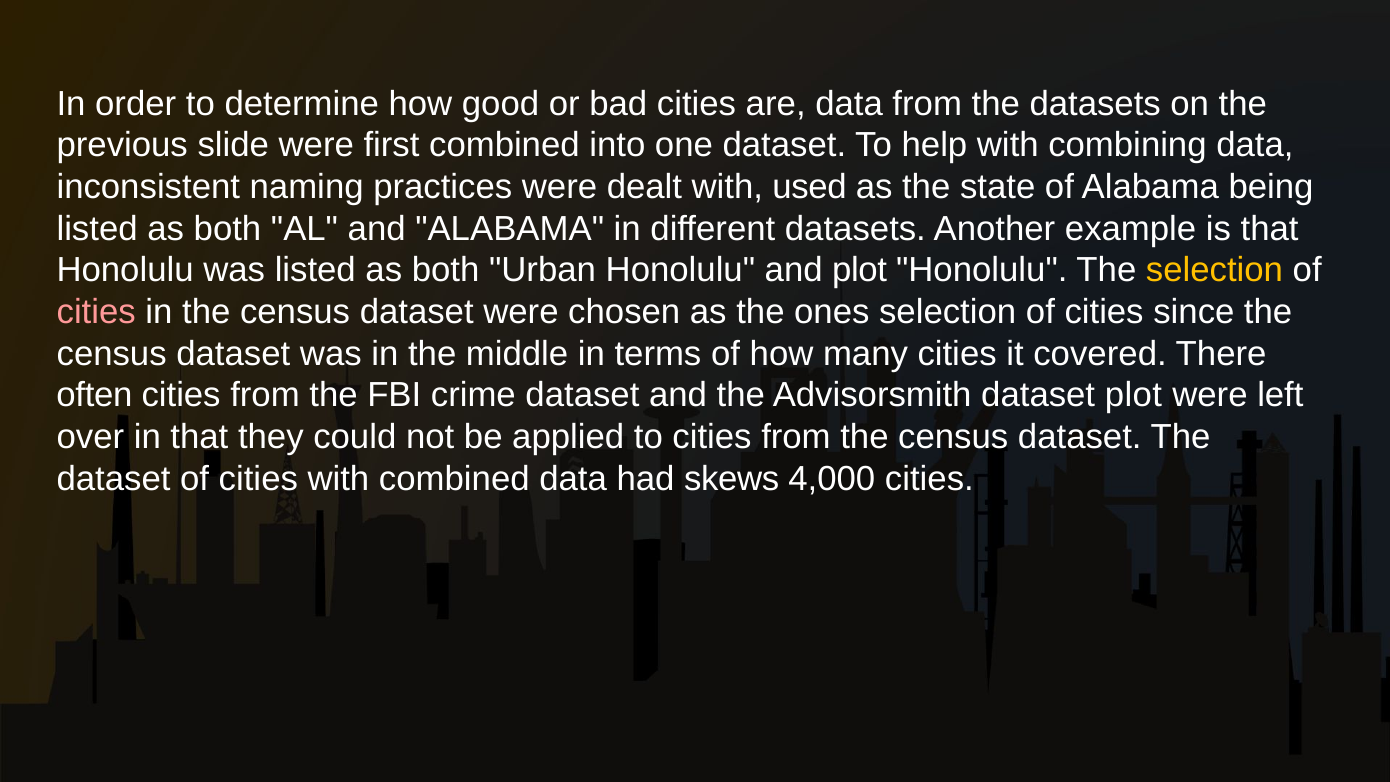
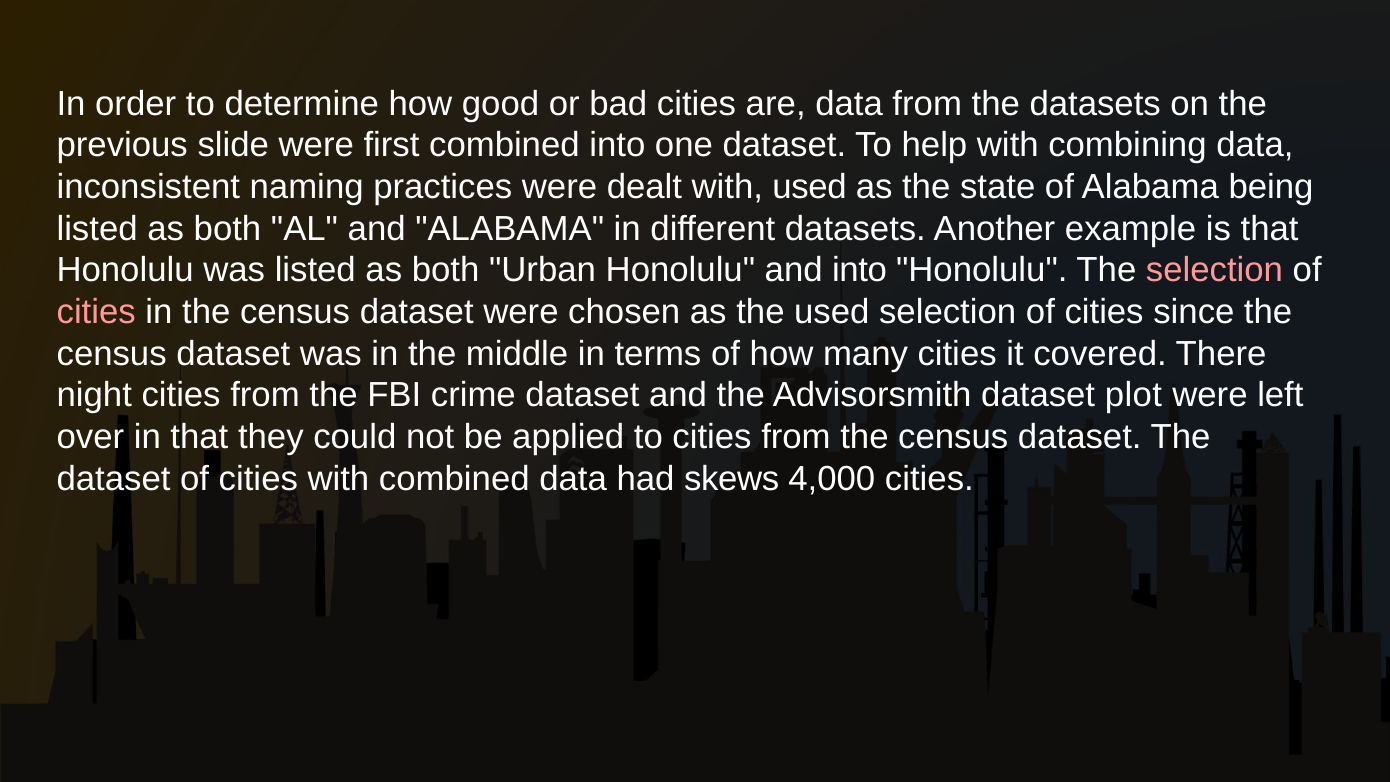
and plot: plot -> into
selection at (1214, 270) colour: yellow -> pink
the ones: ones -> used
often: often -> night
